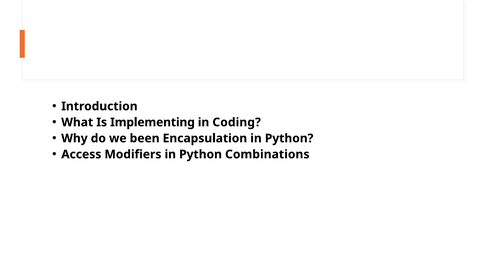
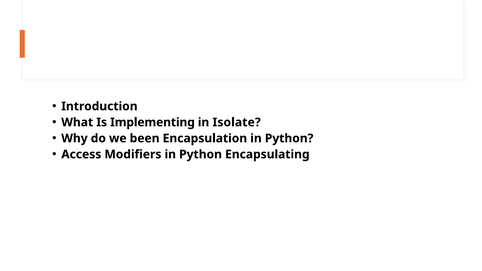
Coding: Coding -> Isolate
Combinations: Combinations -> Encapsulating
